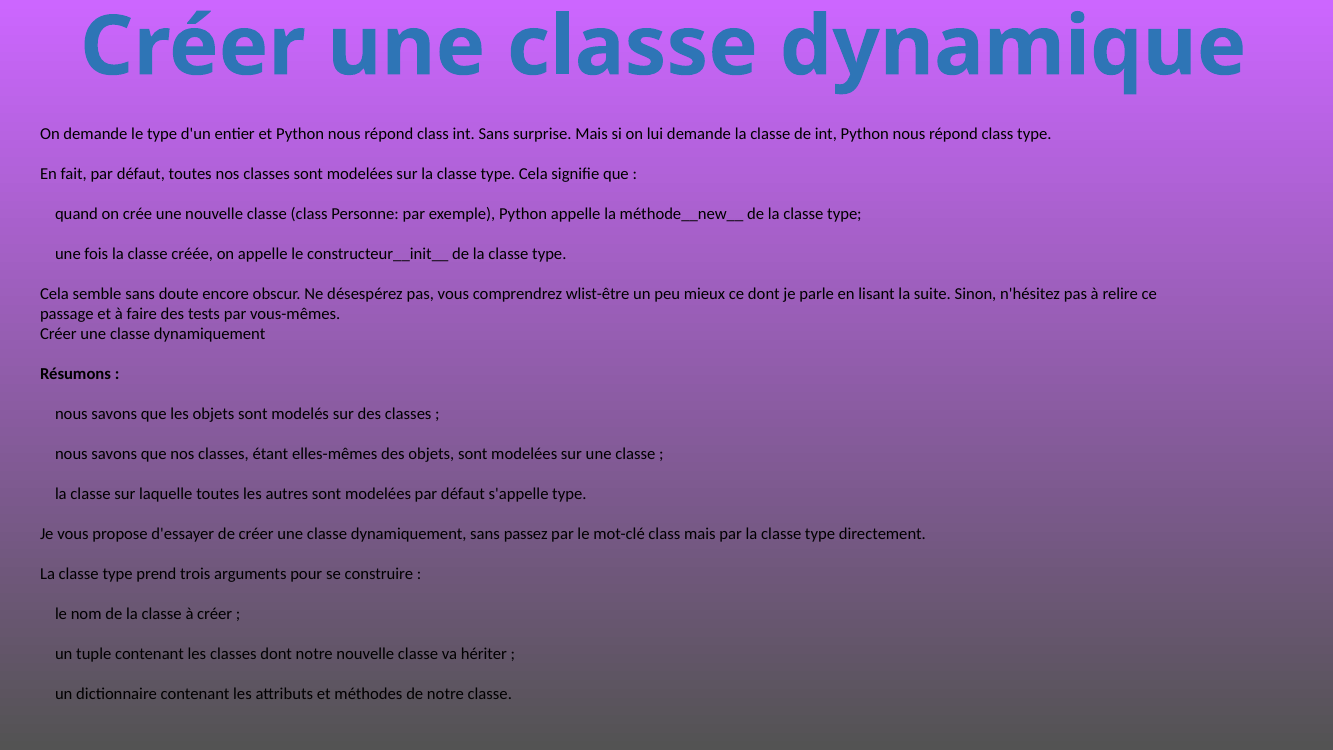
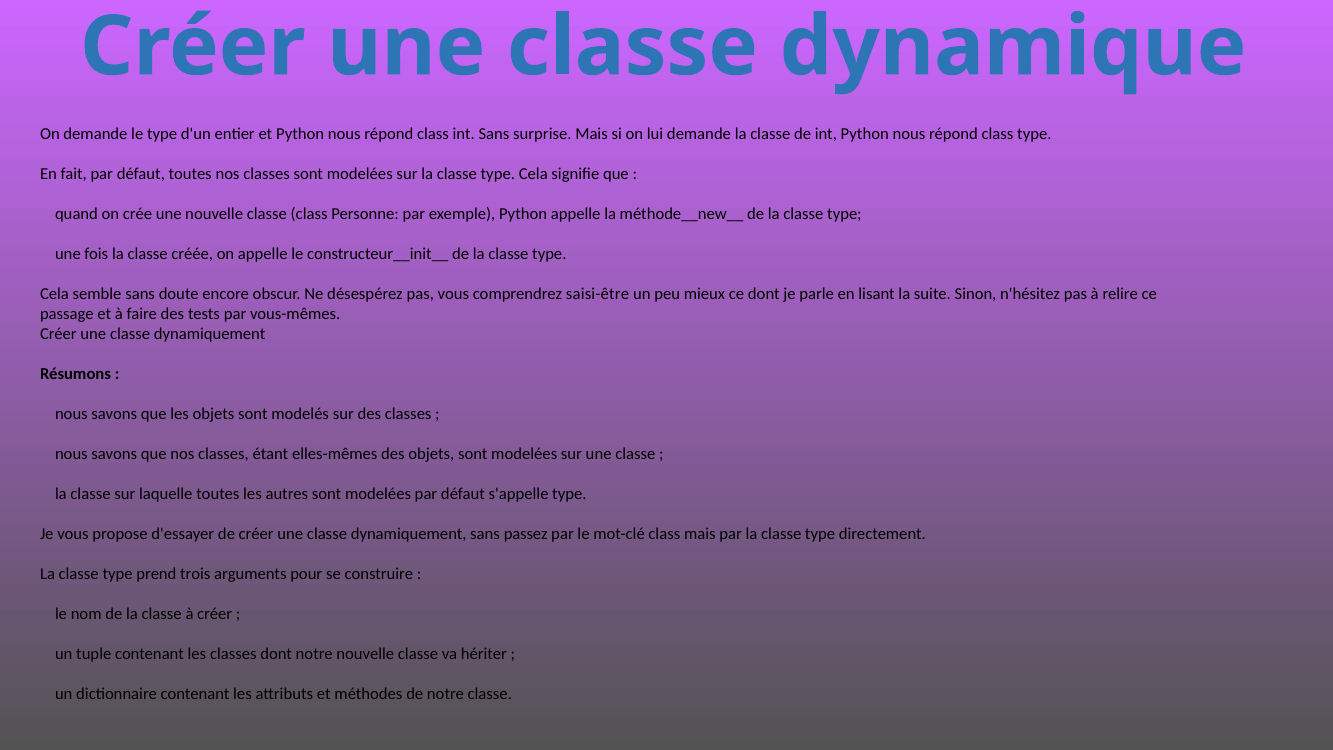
wlist-être: wlist-être -> saisi-être
